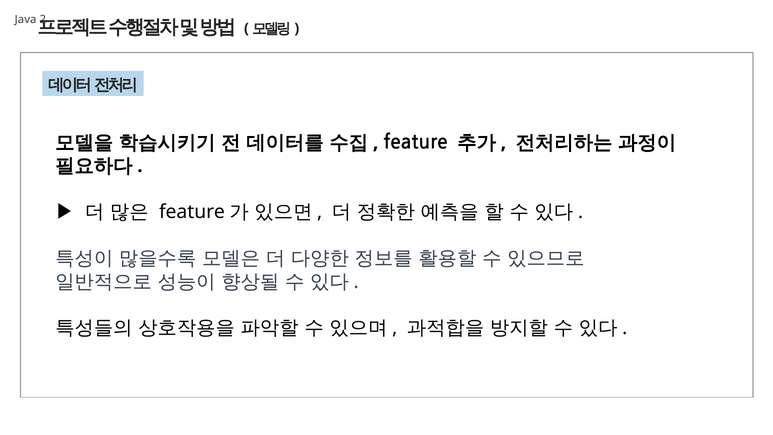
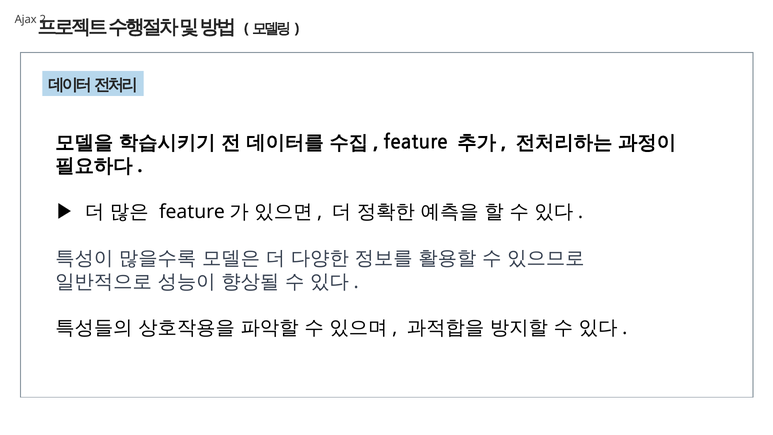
Java: Java -> Ajax
